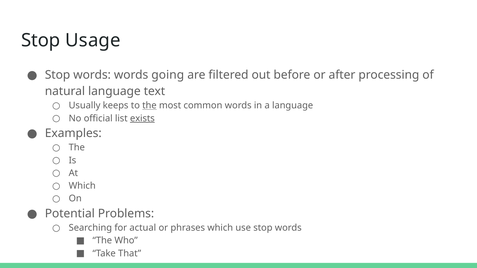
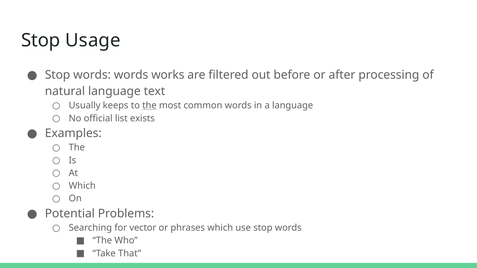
going: going -> works
exists underline: present -> none
actual: actual -> vector
